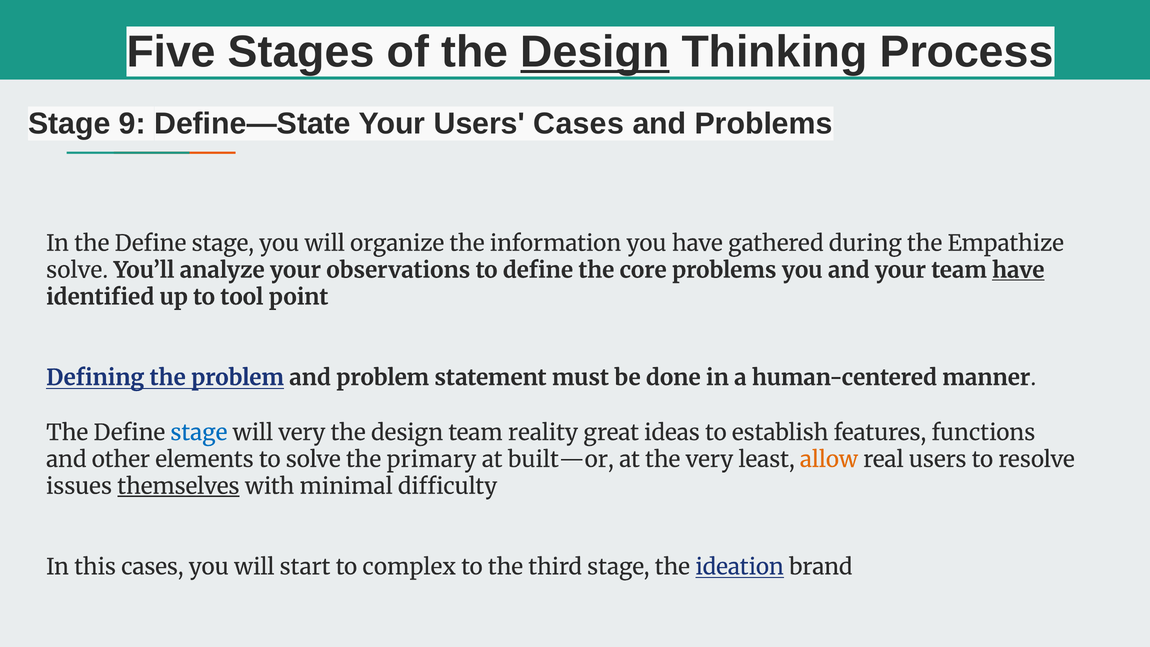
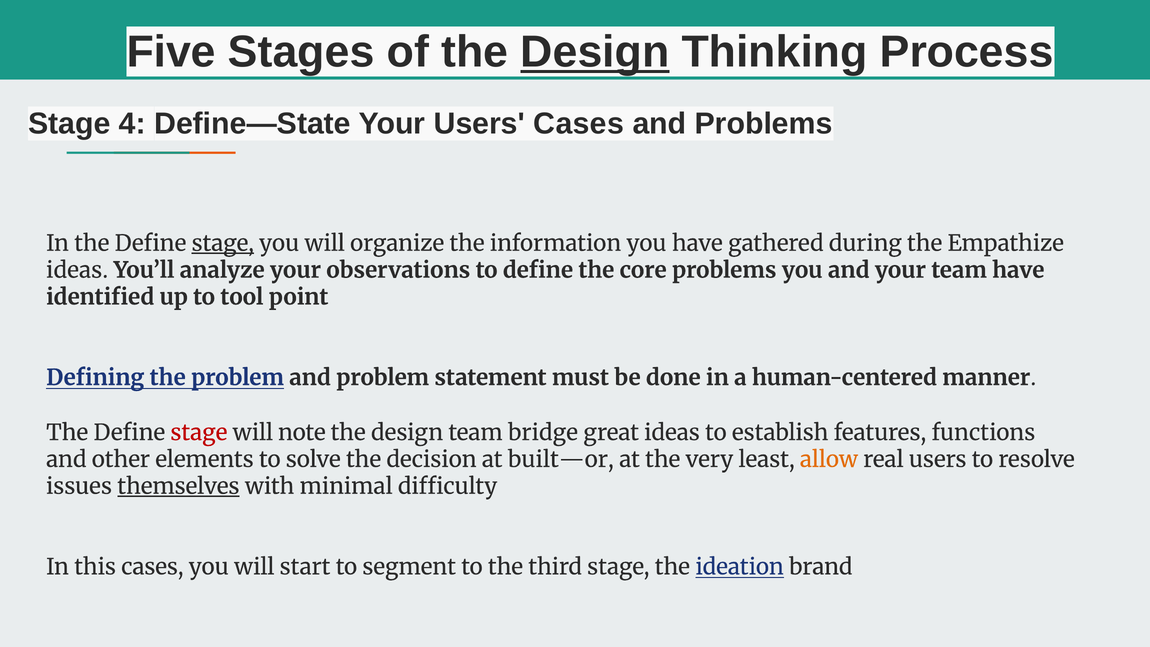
9: 9 -> 4
stage at (223, 243) underline: none -> present
solve at (77, 270): solve -> ideas
have at (1018, 270) underline: present -> none
stage at (199, 433) colour: blue -> red
will very: very -> note
reality: reality -> bridge
primary: primary -> decision
complex: complex -> segment
